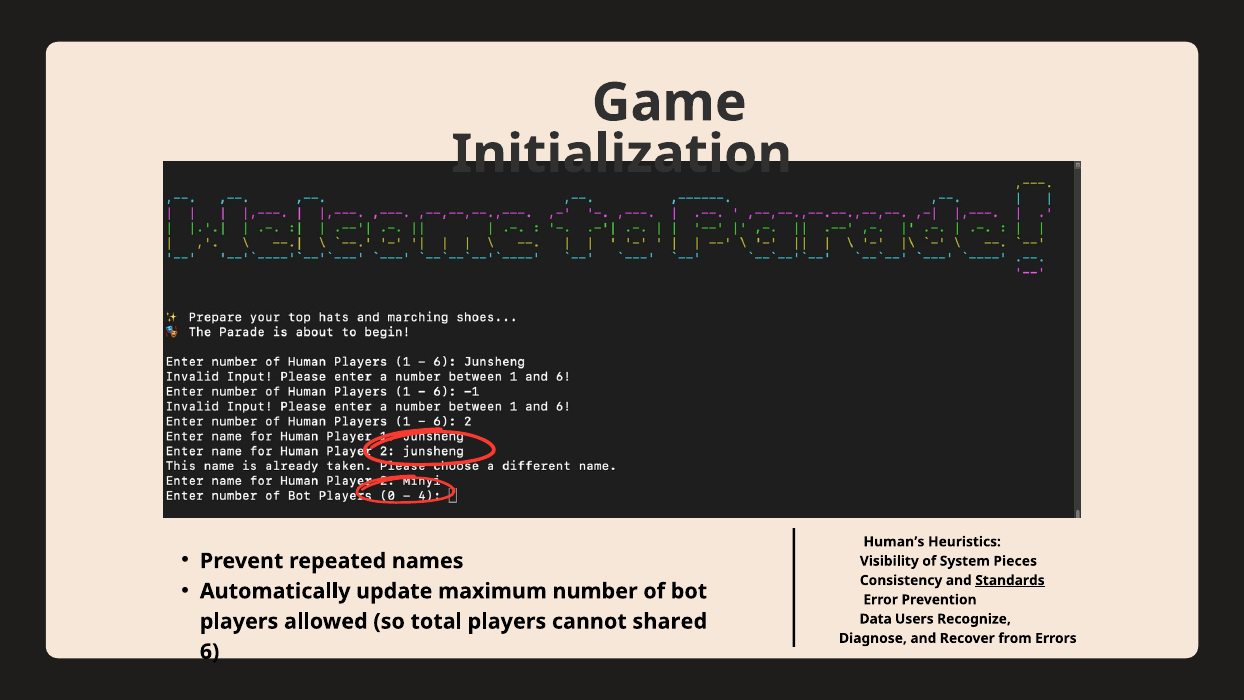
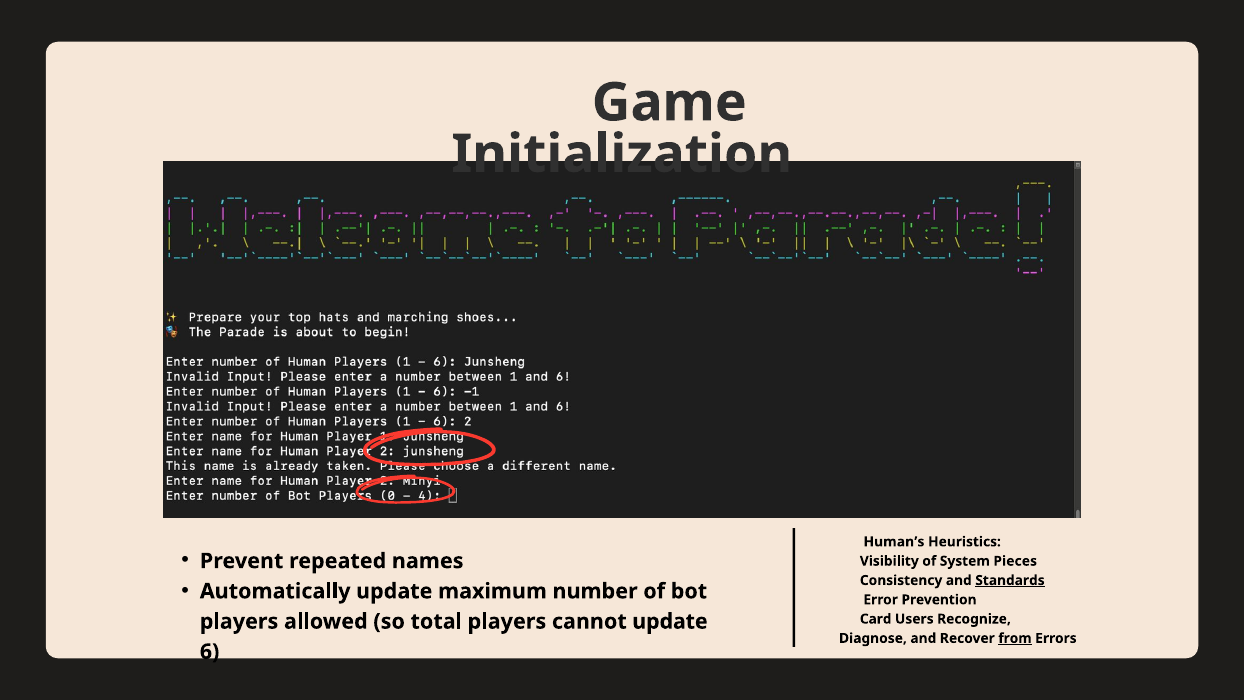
Data: Data -> Card
cannot shared: shared -> update
from underline: none -> present
